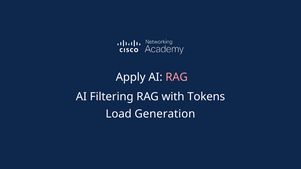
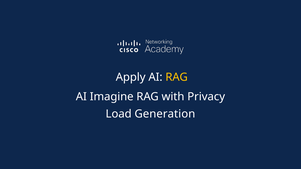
RAG at (177, 77) colour: pink -> yellow
Filtering: Filtering -> Imagine
Tokens: Tokens -> Privacy
